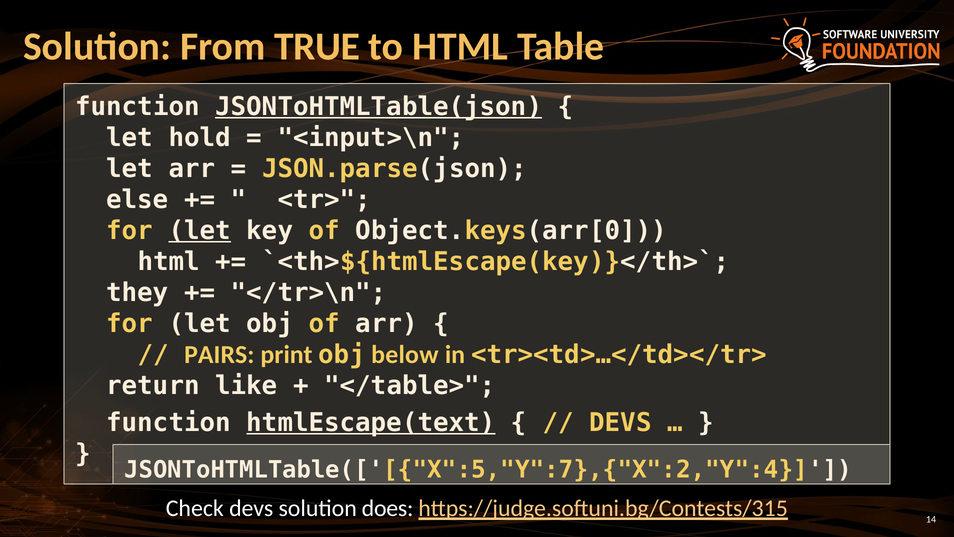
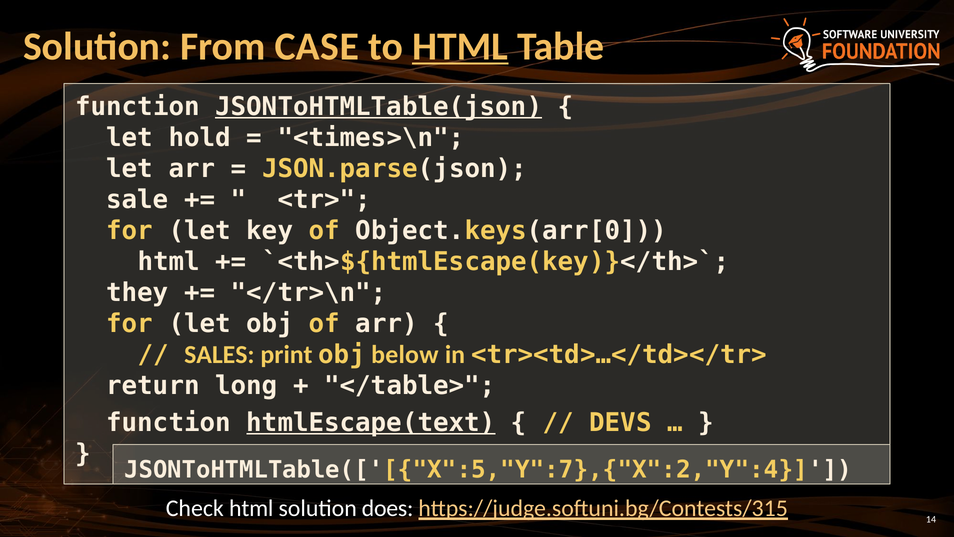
TRUE: TRUE -> CASE
HTML at (460, 46) underline: none -> present
<input>\n: <input>\n -> <times>\n
else: else -> sale
let at (200, 230) underline: present -> none
PAIRS: PAIRS -> SALES
like: like -> long
Check devs: devs -> html
